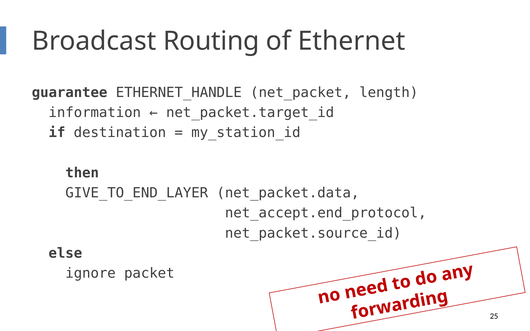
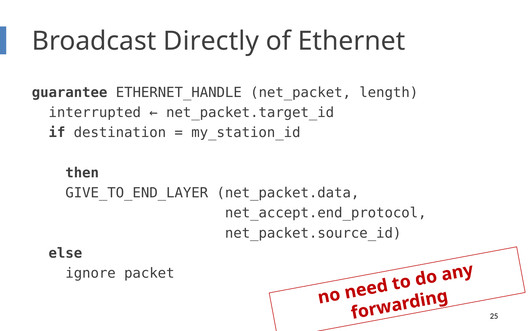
Routing: Routing -> Directly
information: information -> interrupted
